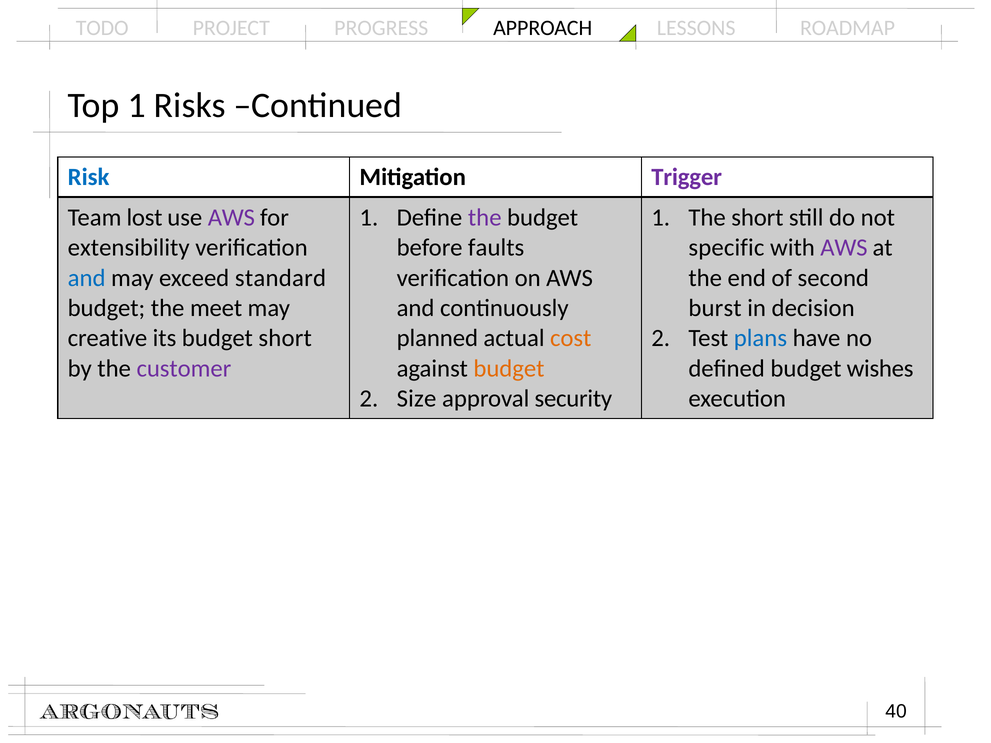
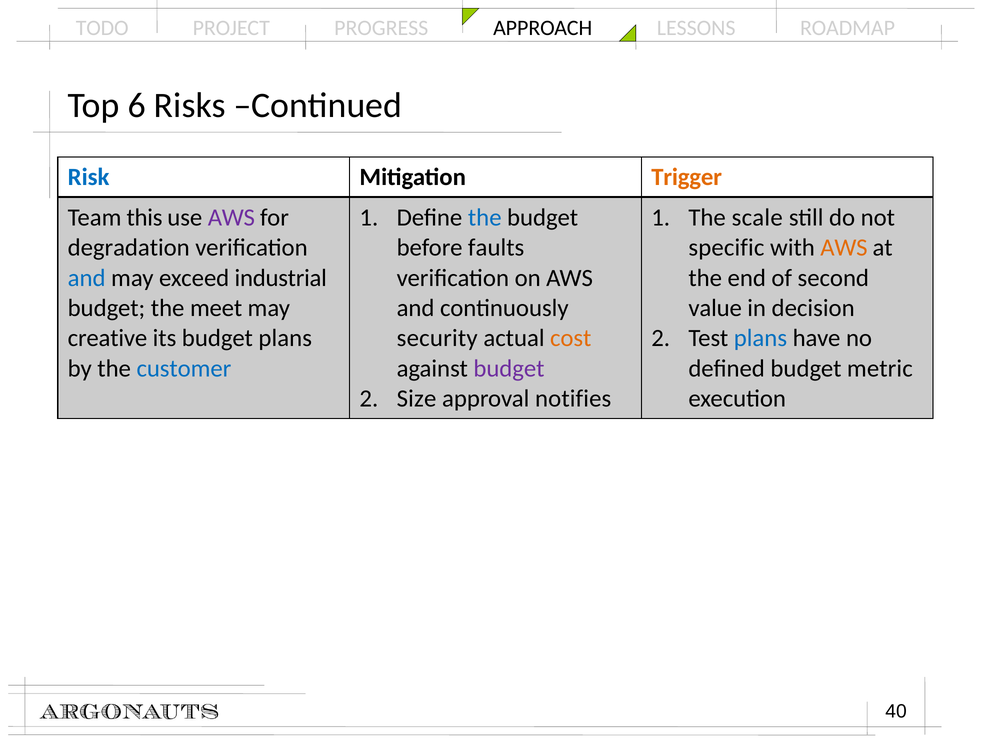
Top 1: 1 -> 6
Trigger colour: purple -> orange
lost: lost -> this
the at (485, 217) colour: purple -> blue
The short: short -> scale
extensibility: extensibility -> degradation
AWS at (844, 248) colour: purple -> orange
standard: standard -> industrial
burst: burst -> value
budget short: short -> plans
planned: planned -> security
customer colour: purple -> blue
budget at (509, 369) colour: orange -> purple
wishes: wishes -> metric
security: security -> notifies
